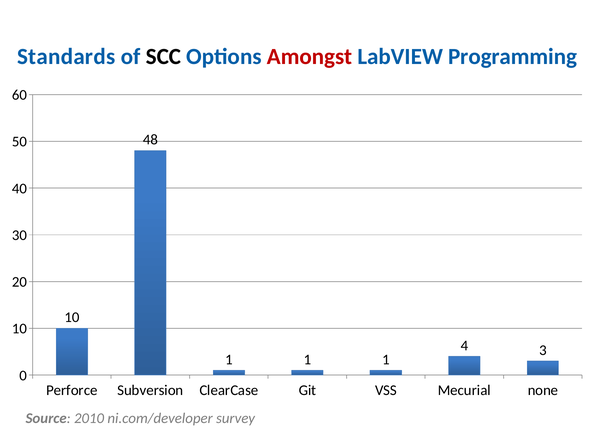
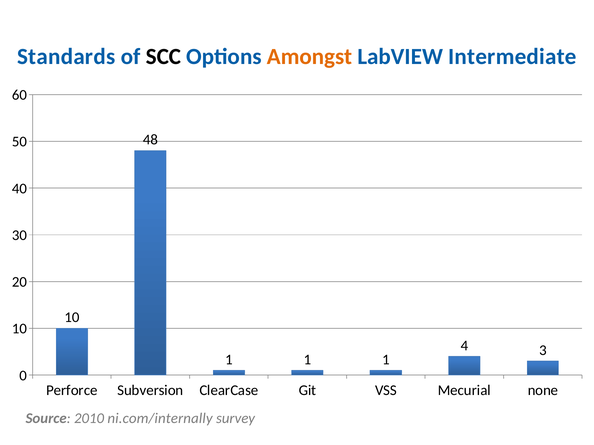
Amongst colour: red -> orange
Programming: Programming -> Intermediate
ni.com/developer: ni.com/developer -> ni.com/internally
